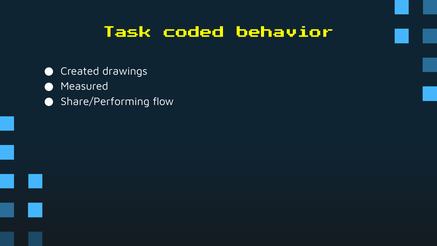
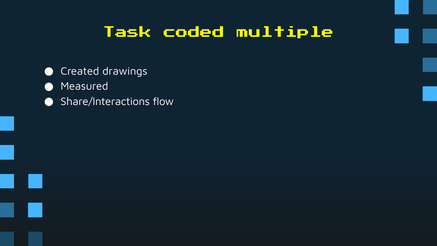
behavior: behavior -> multiple
Share/Performing: Share/Performing -> Share/Interactions
